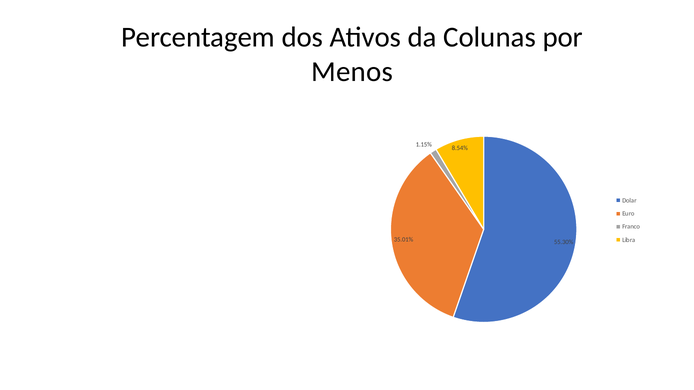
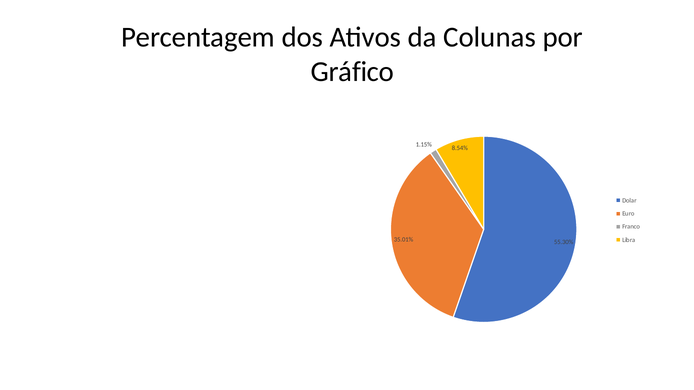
Menos: Menos -> Gráfico
